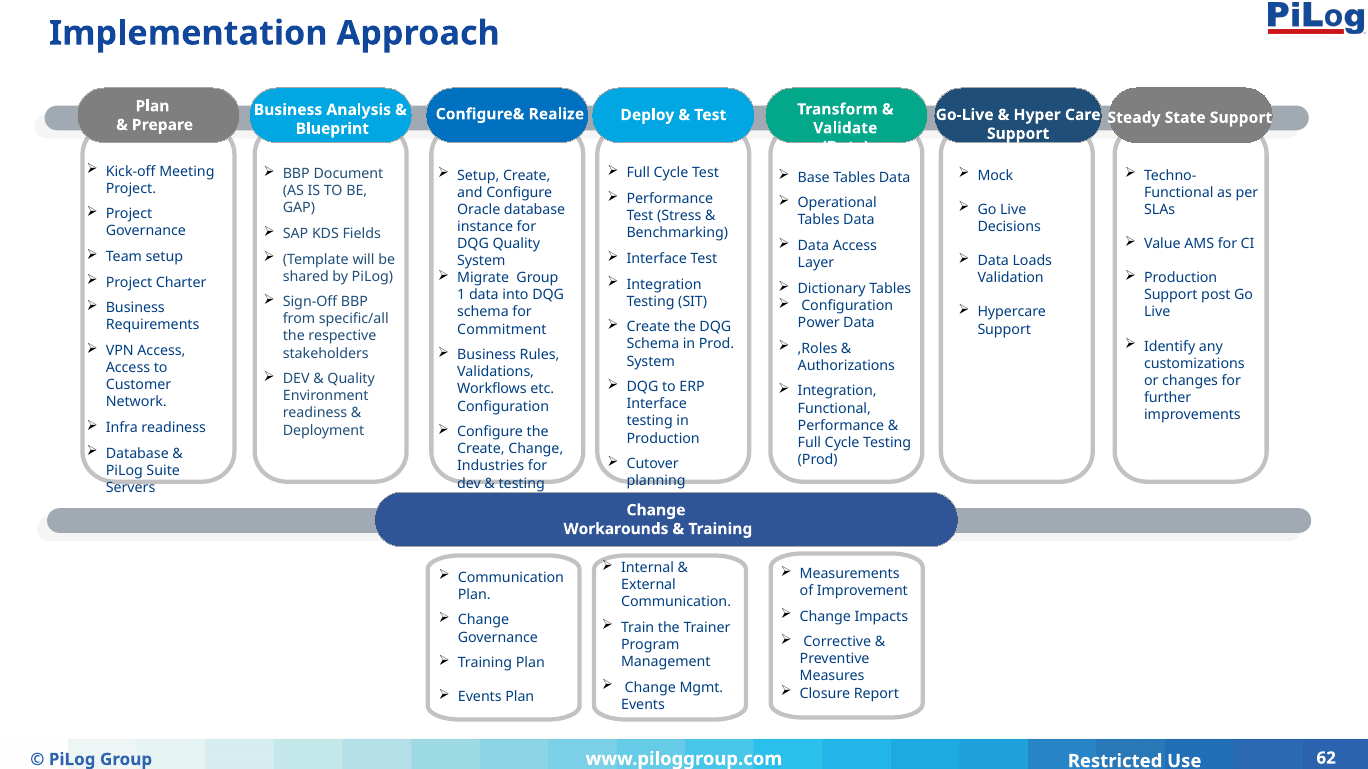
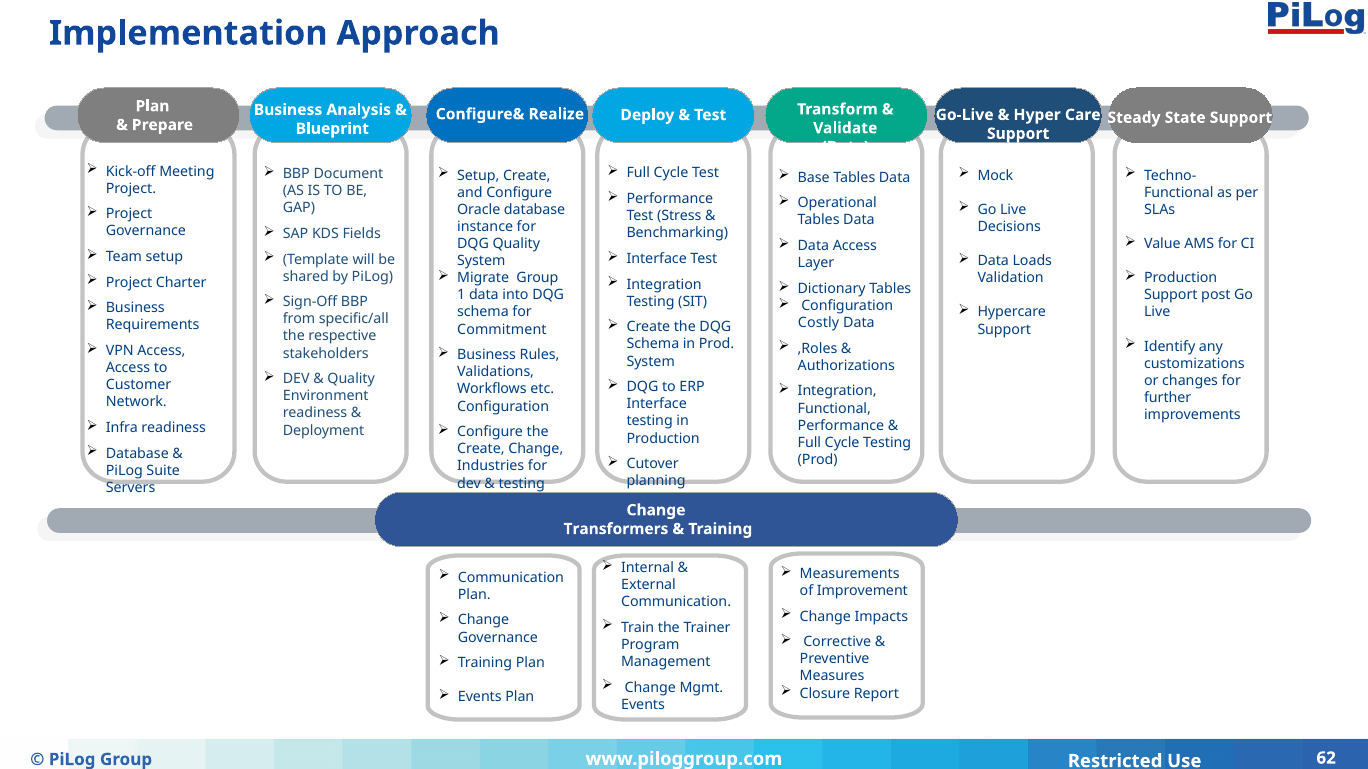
Power: Power -> Costly
Workarounds: Workarounds -> Transformers
